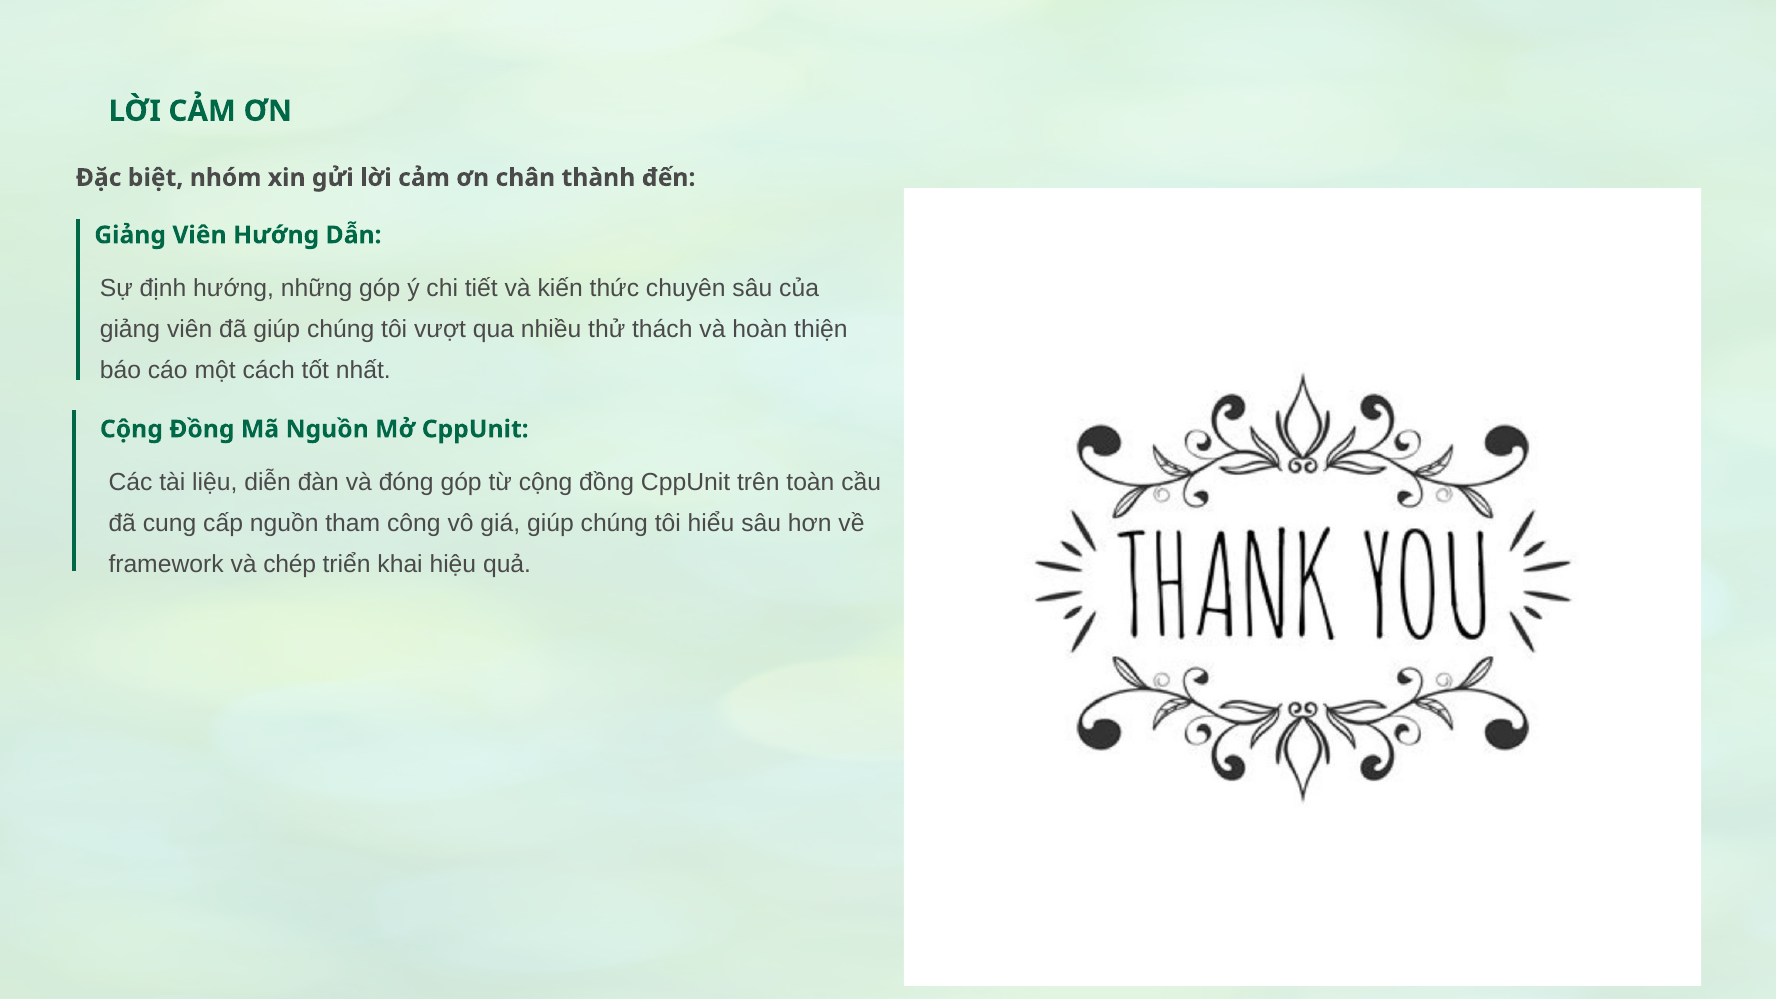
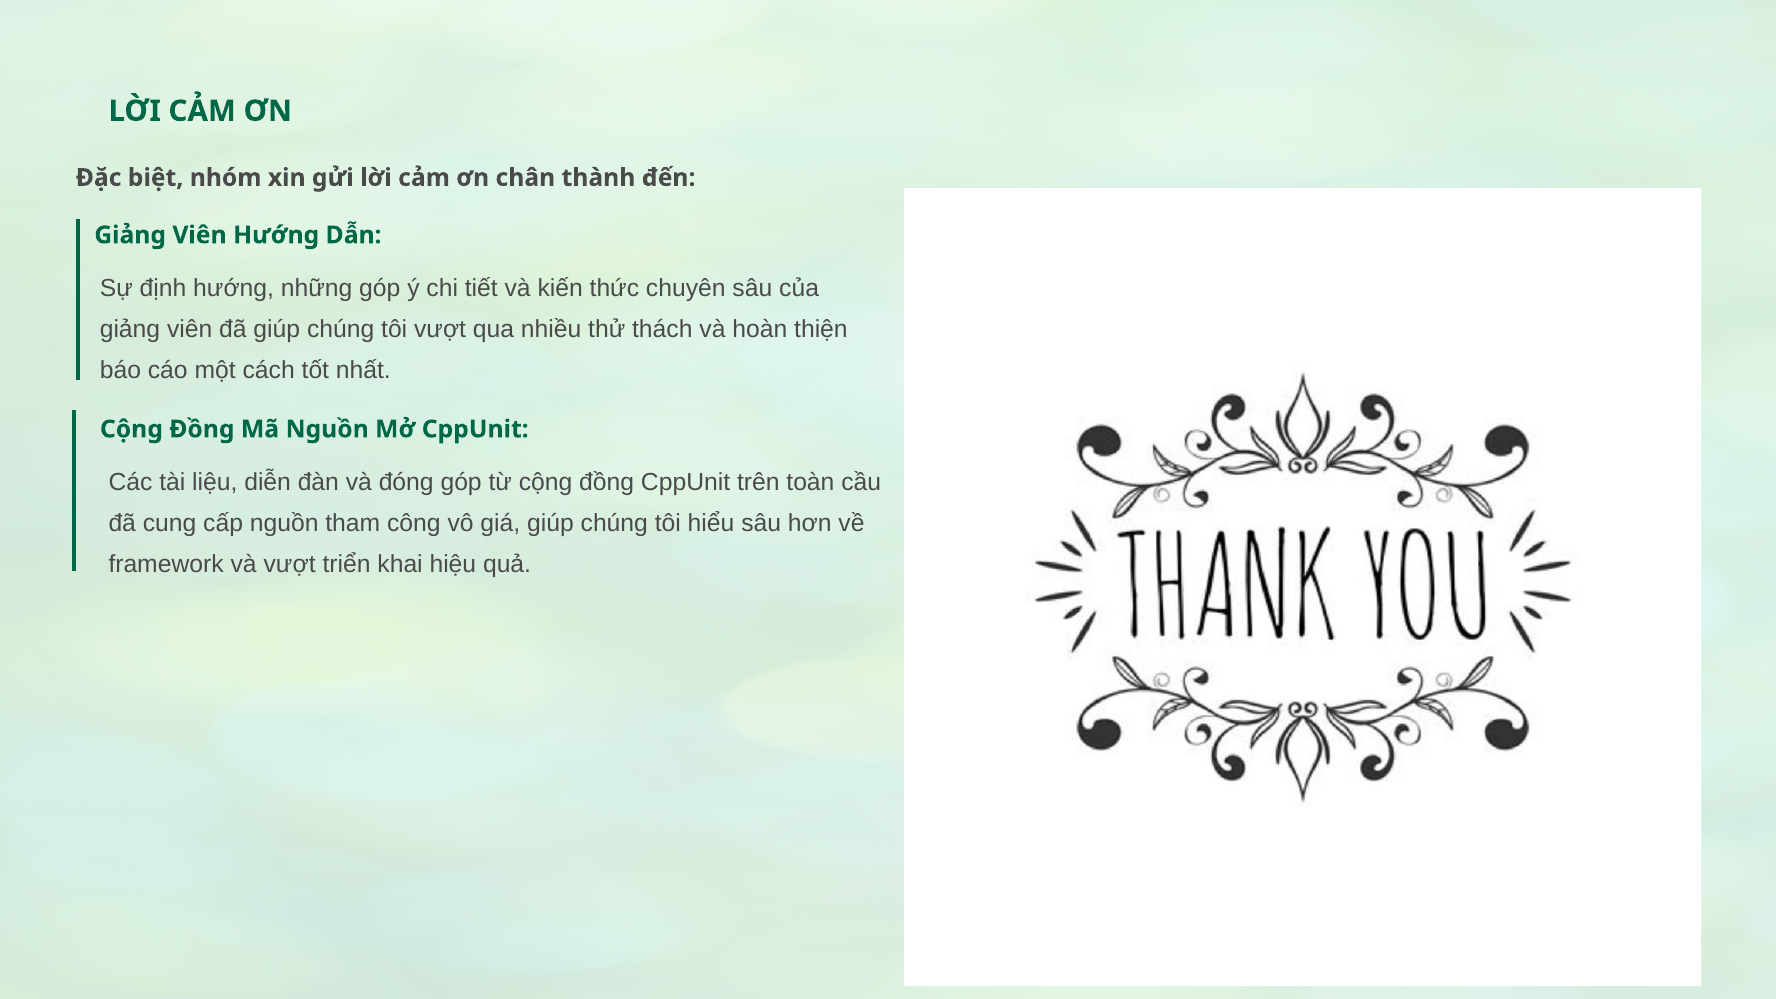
và chép: chép -> vượt
